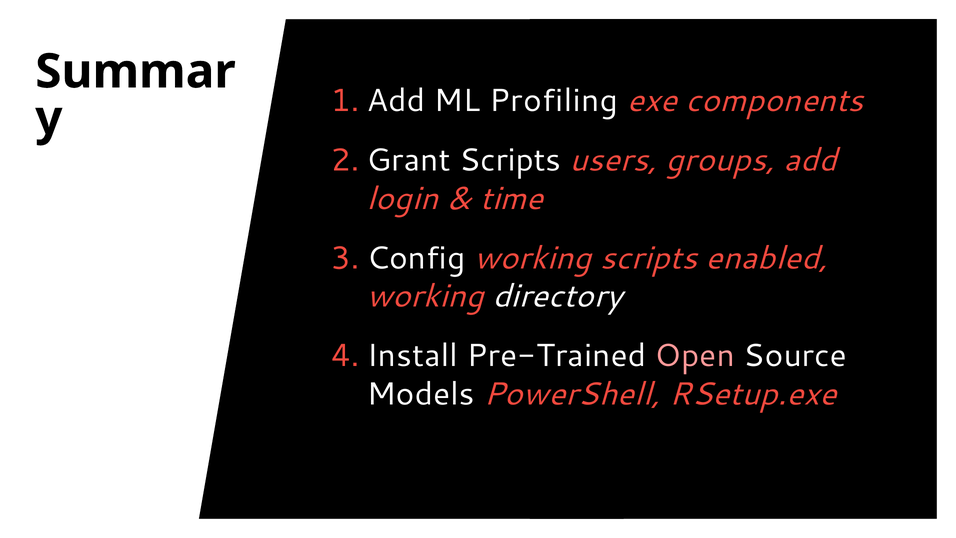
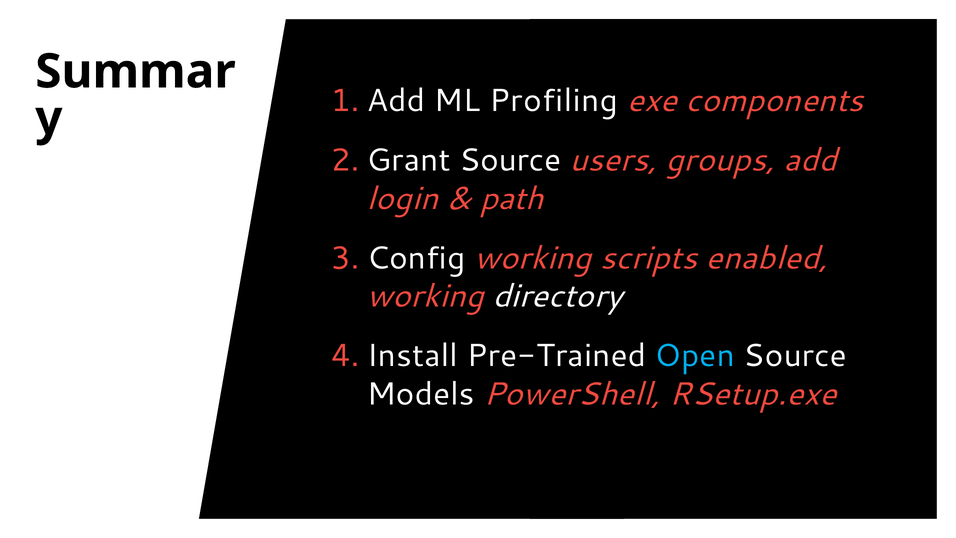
Scripts at (510, 160): Scripts -> Source
time: time -> path
Open colour: pink -> light blue
